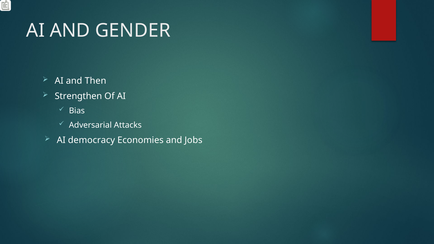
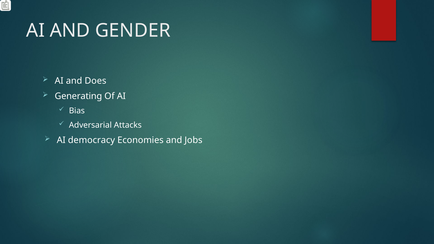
Then: Then -> Does
Strengthen: Strengthen -> Generating
